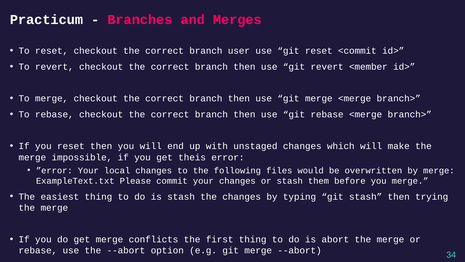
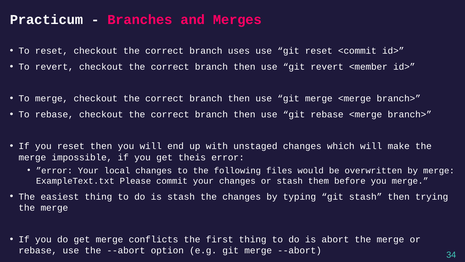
user: user -> uses
